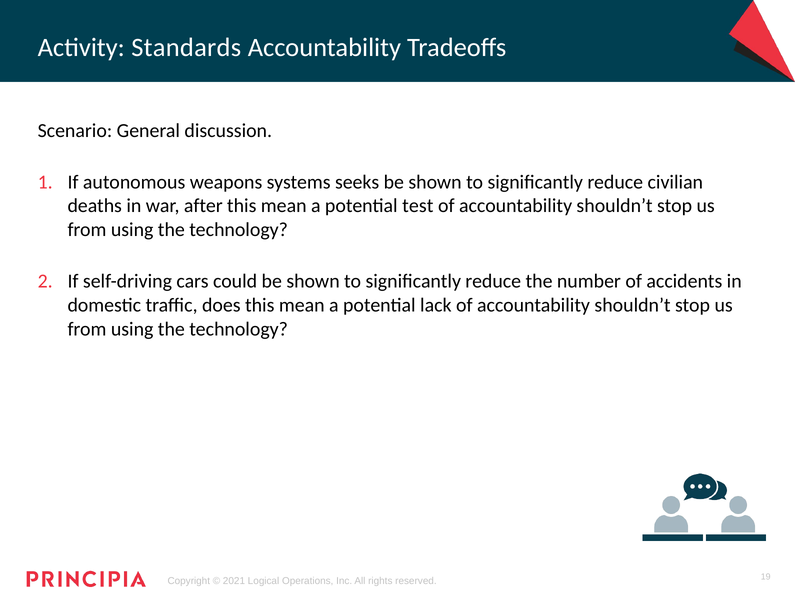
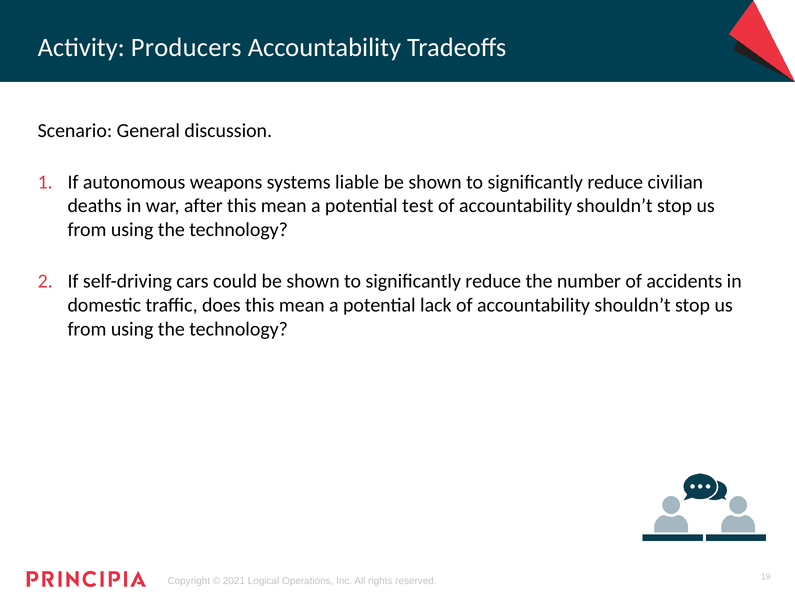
Standards: Standards -> Producers
seeks: seeks -> liable
